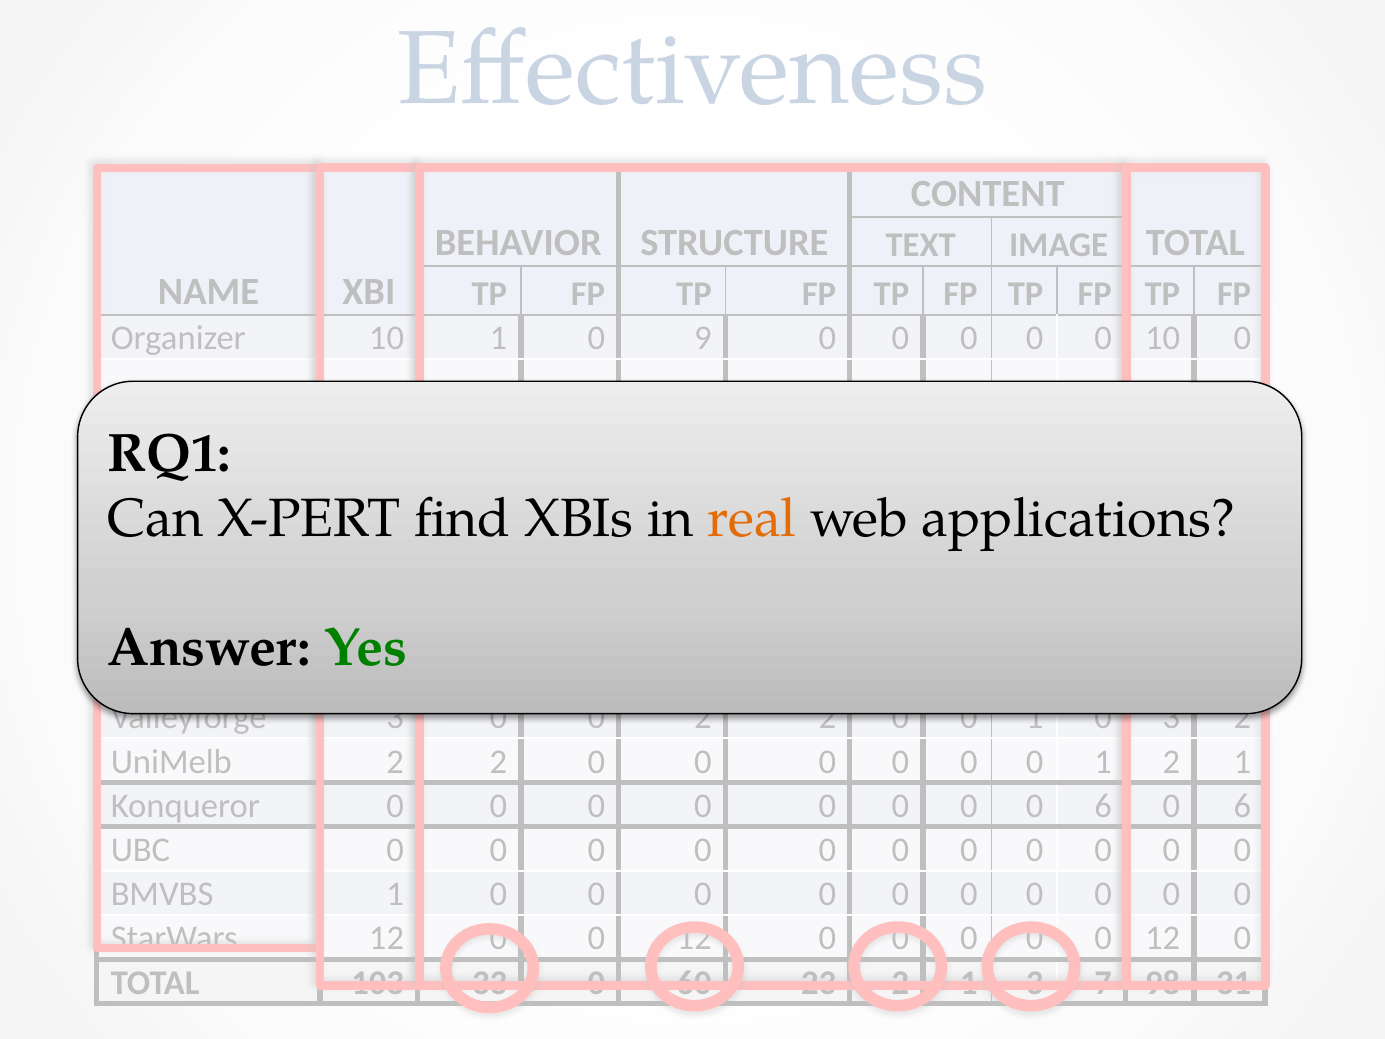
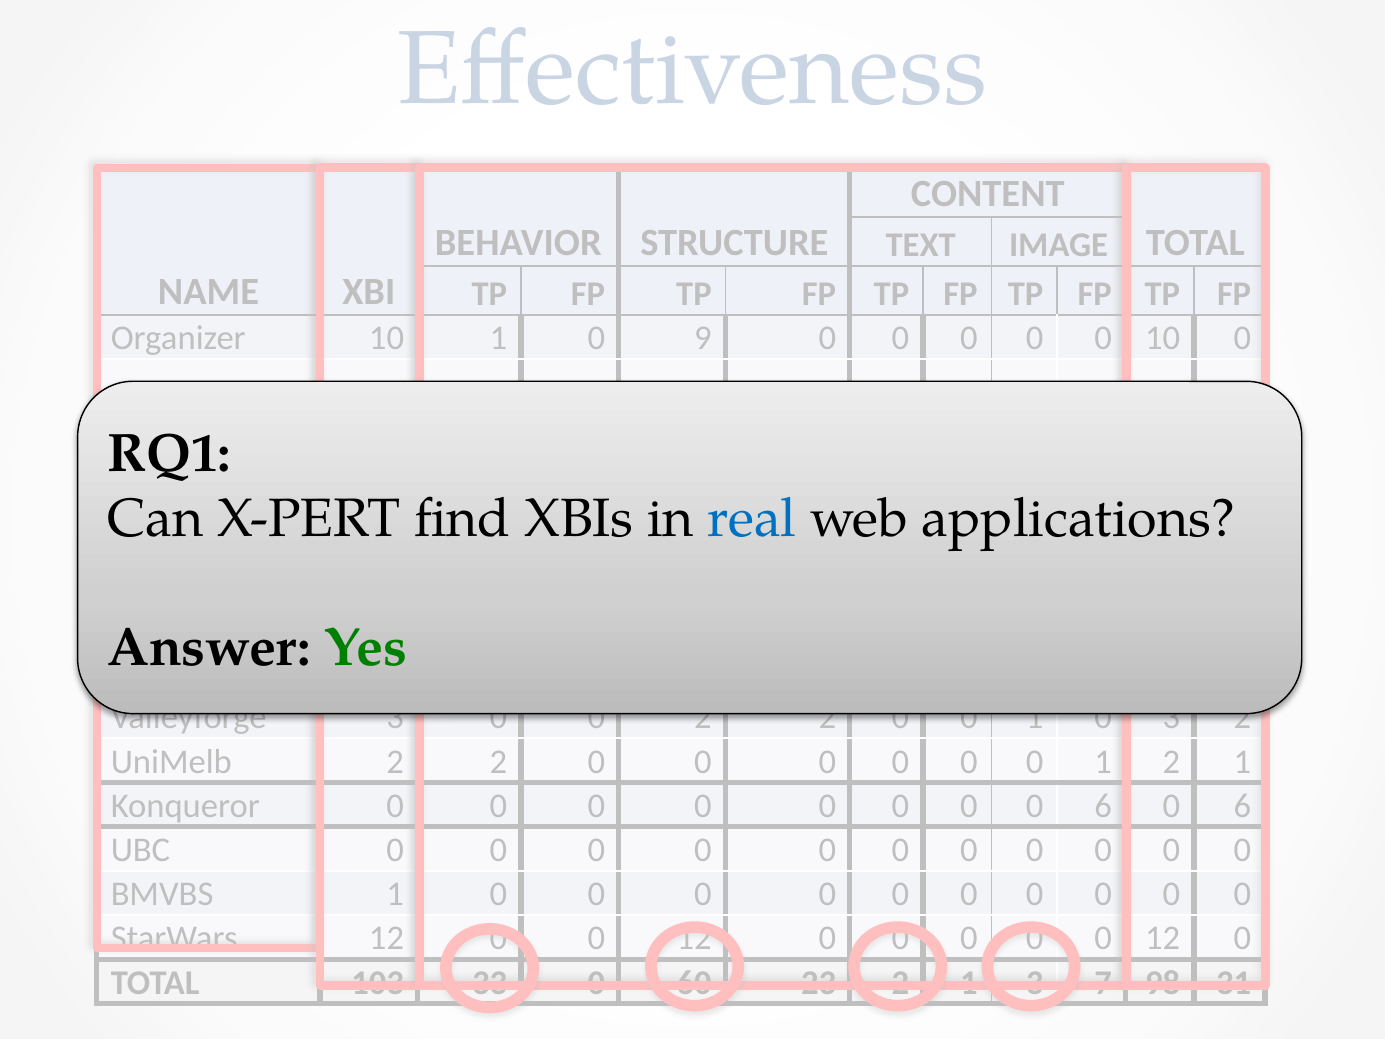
real colour: orange -> blue
